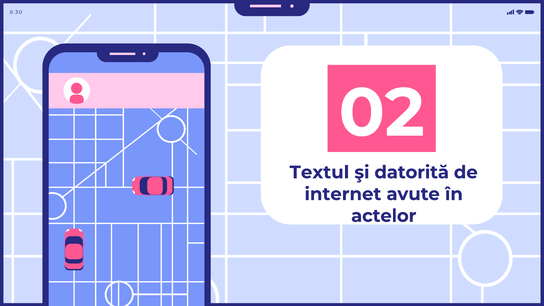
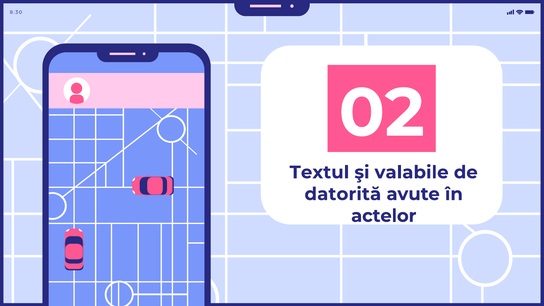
datorită: datorită -> valabile
internet: internet -> datorită
